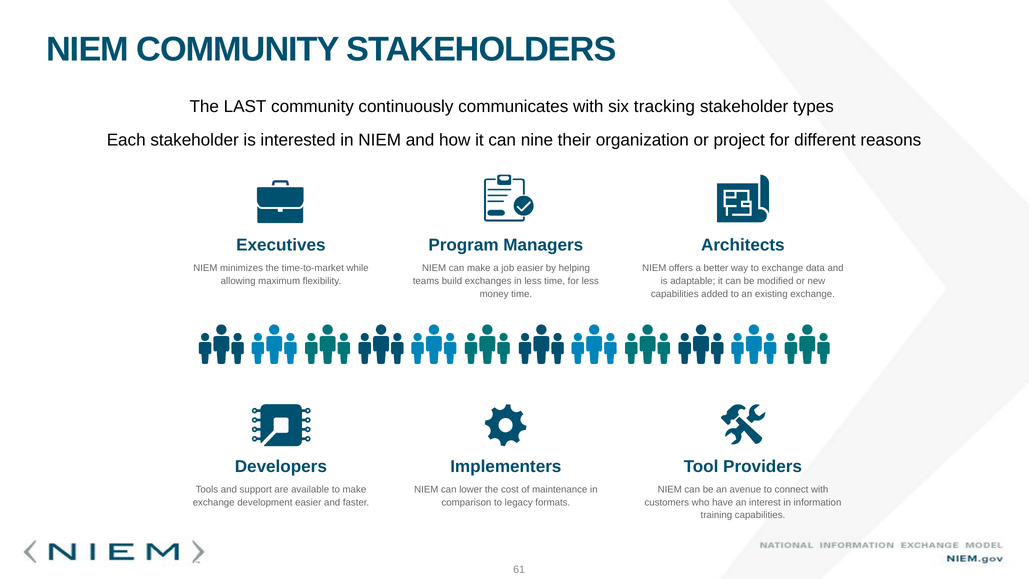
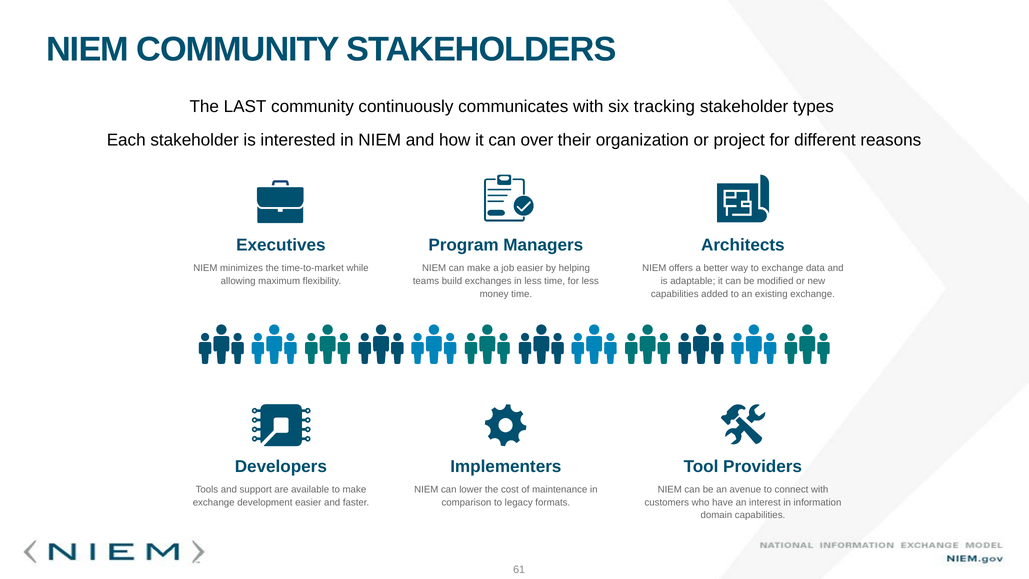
nine: nine -> over
training: training -> domain
